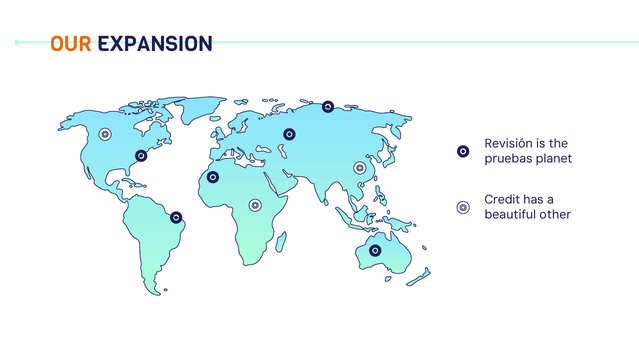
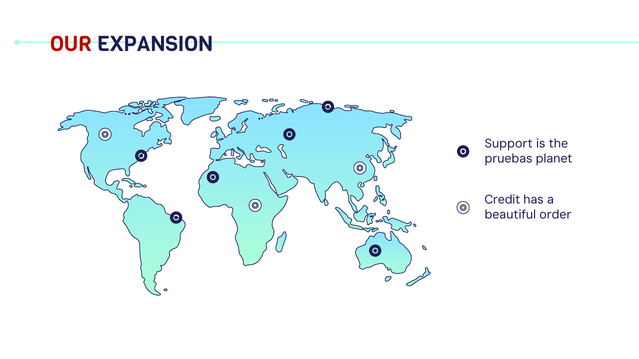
OUR colour: orange -> red
Revisión: Revisión -> Support
other: other -> order
